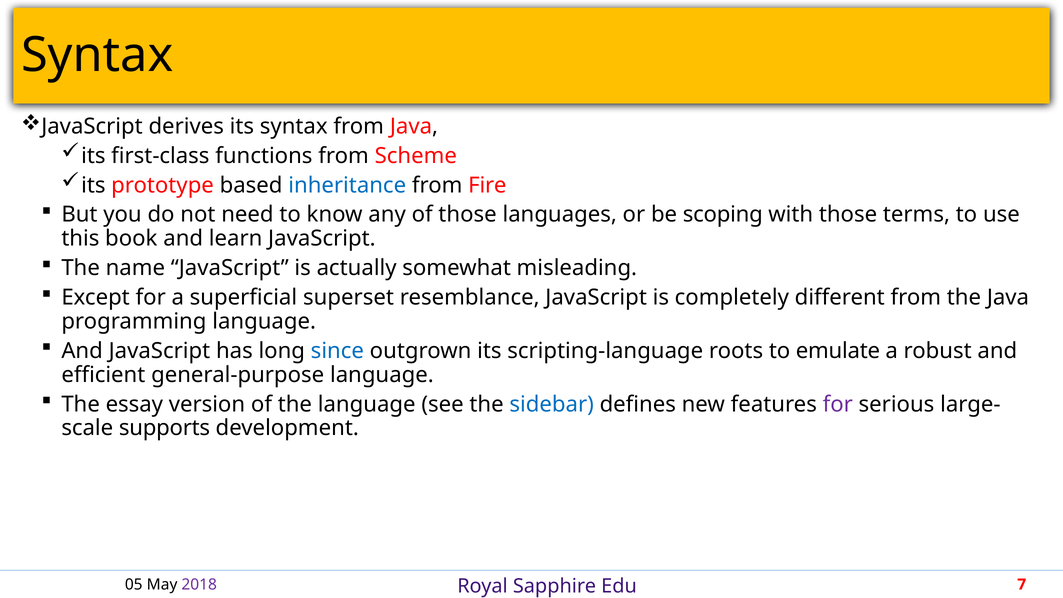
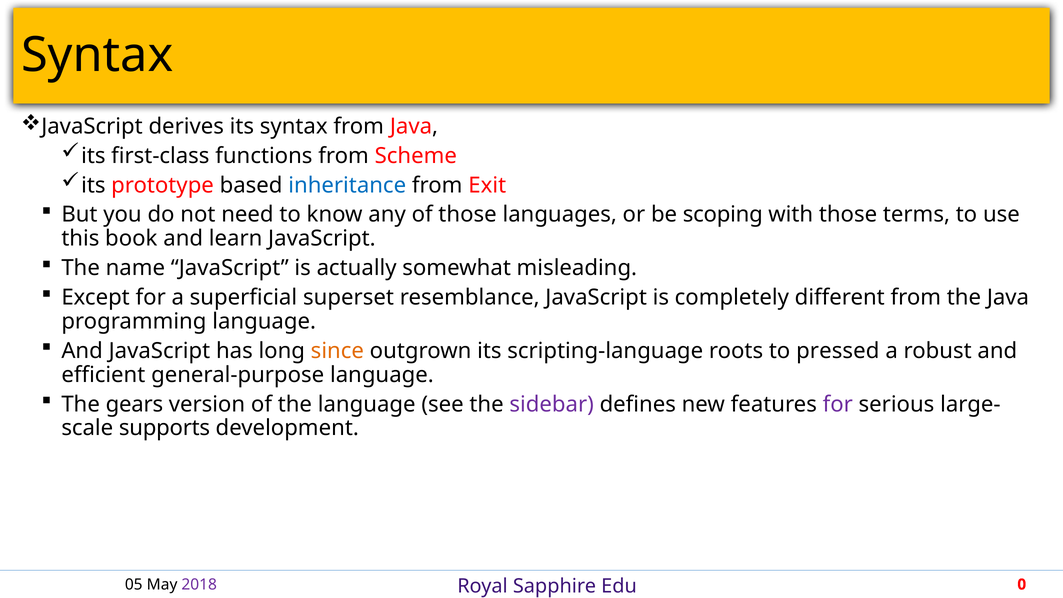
Fire: Fire -> Exit
since colour: blue -> orange
emulate: emulate -> pressed
essay: essay -> gears
sidebar colour: blue -> purple
7: 7 -> 0
